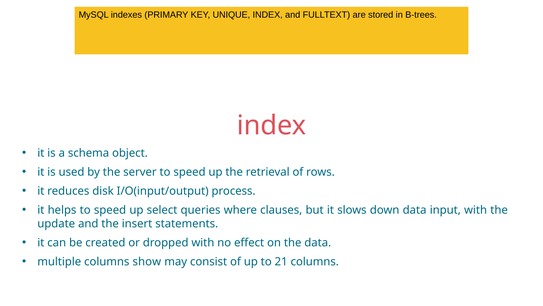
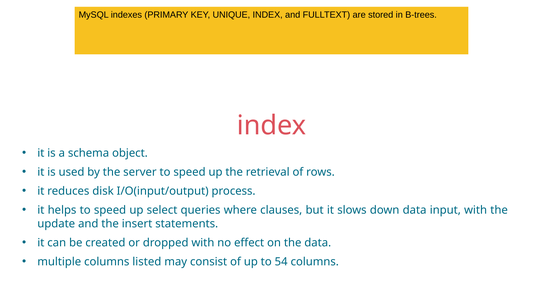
show: show -> listed
21: 21 -> 54
